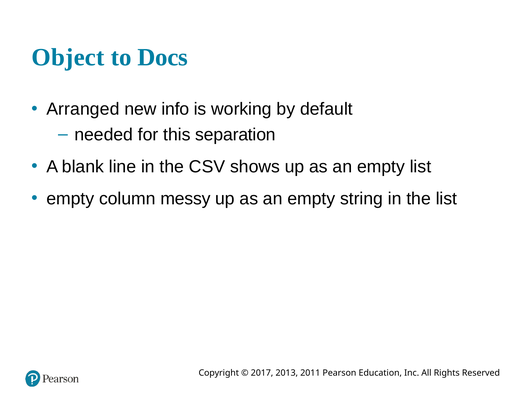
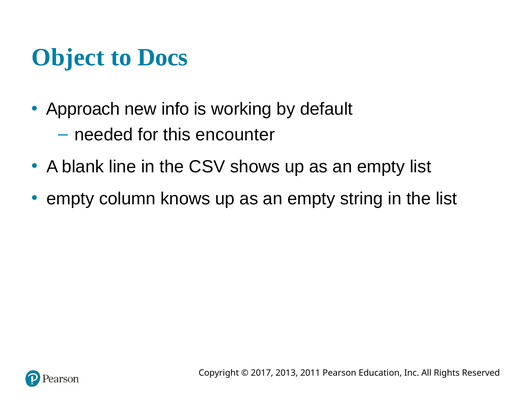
Arranged: Arranged -> Approach
separation: separation -> encounter
messy: messy -> knows
